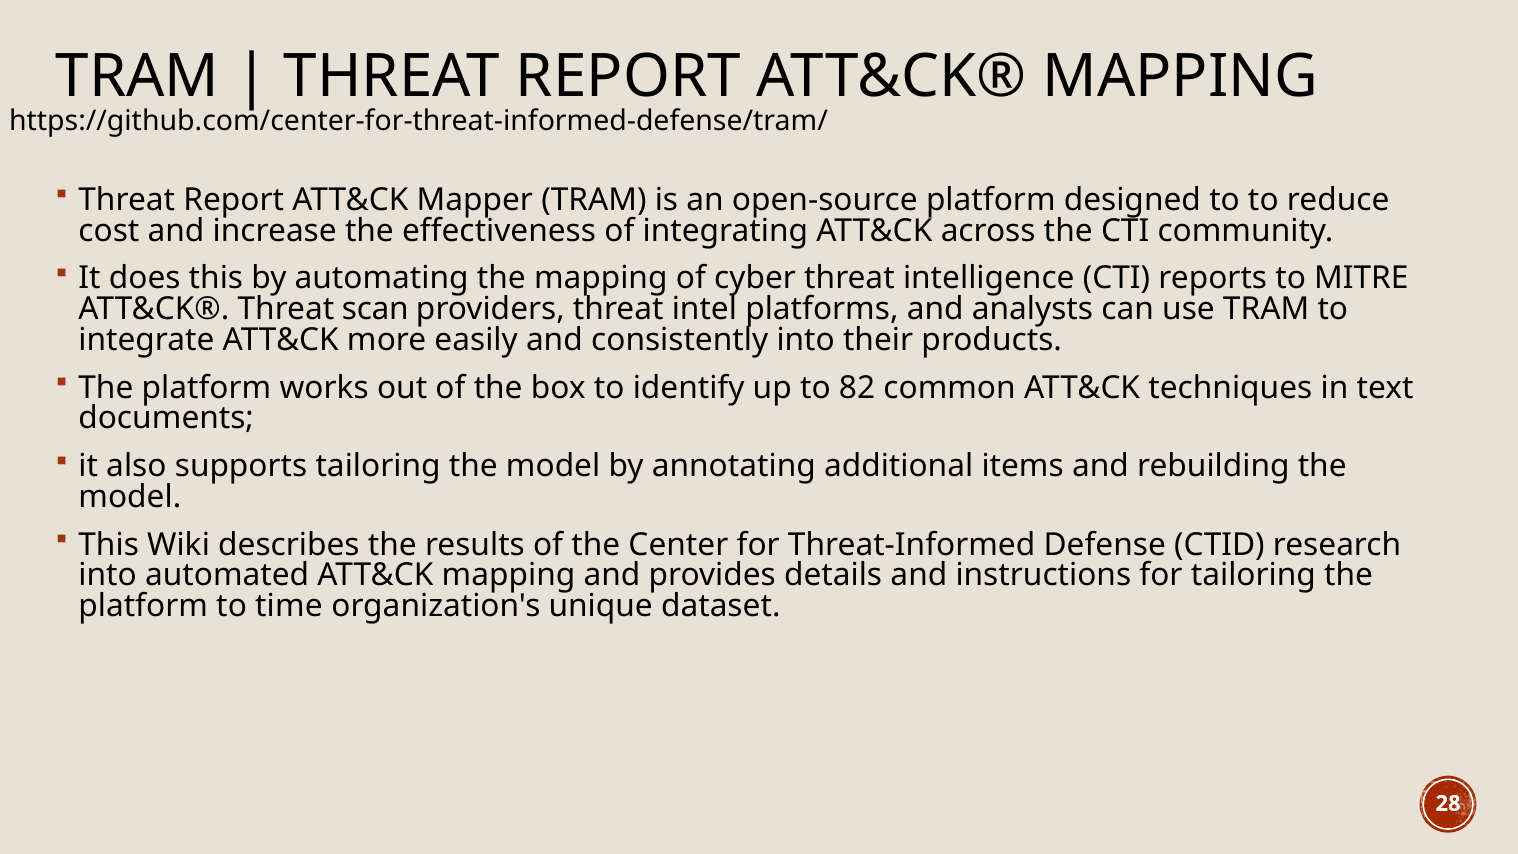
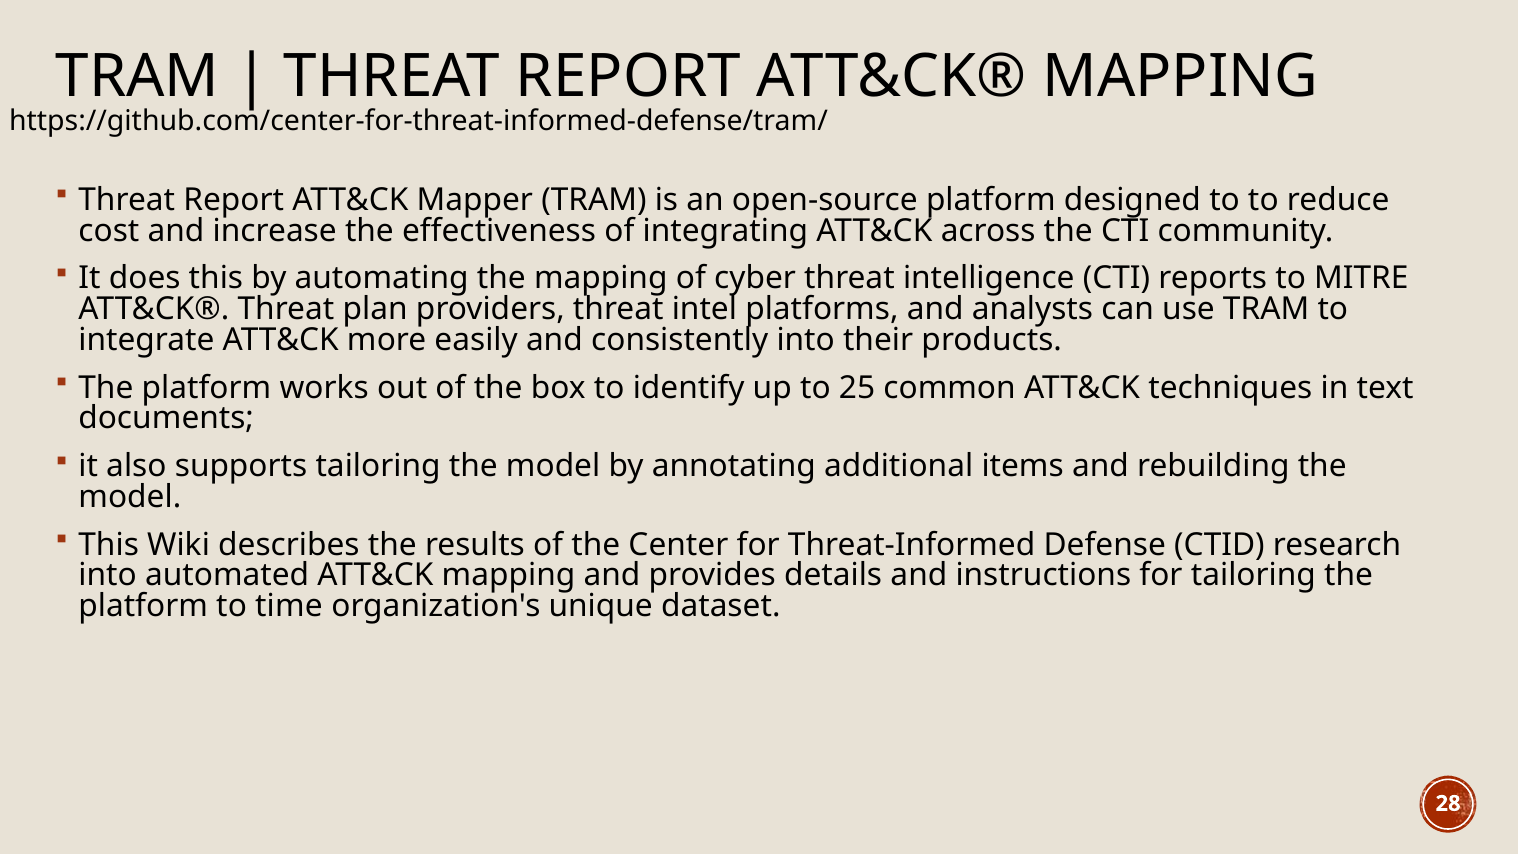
scan: scan -> plan
82: 82 -> 25
